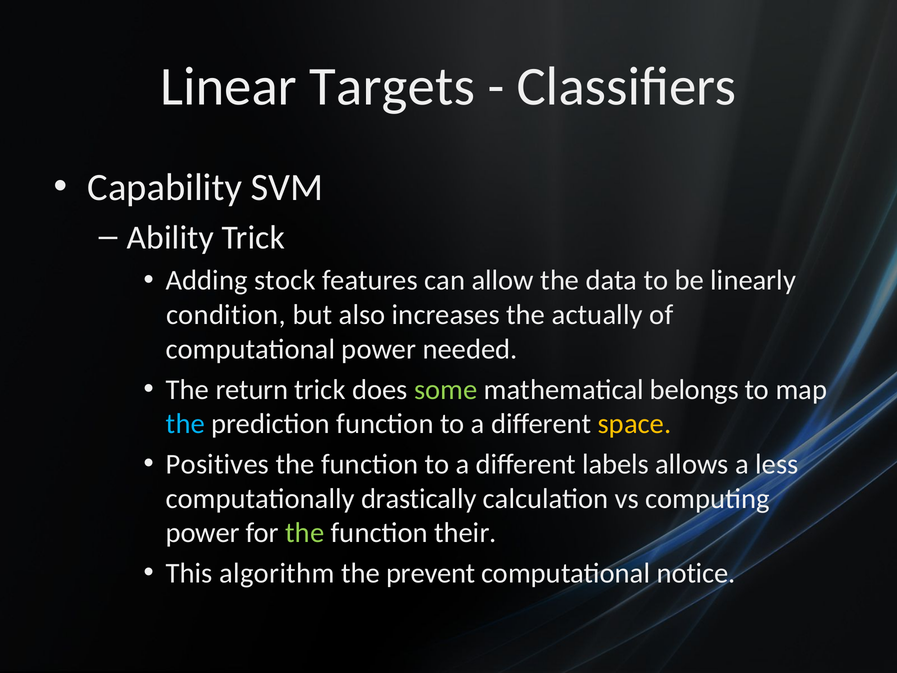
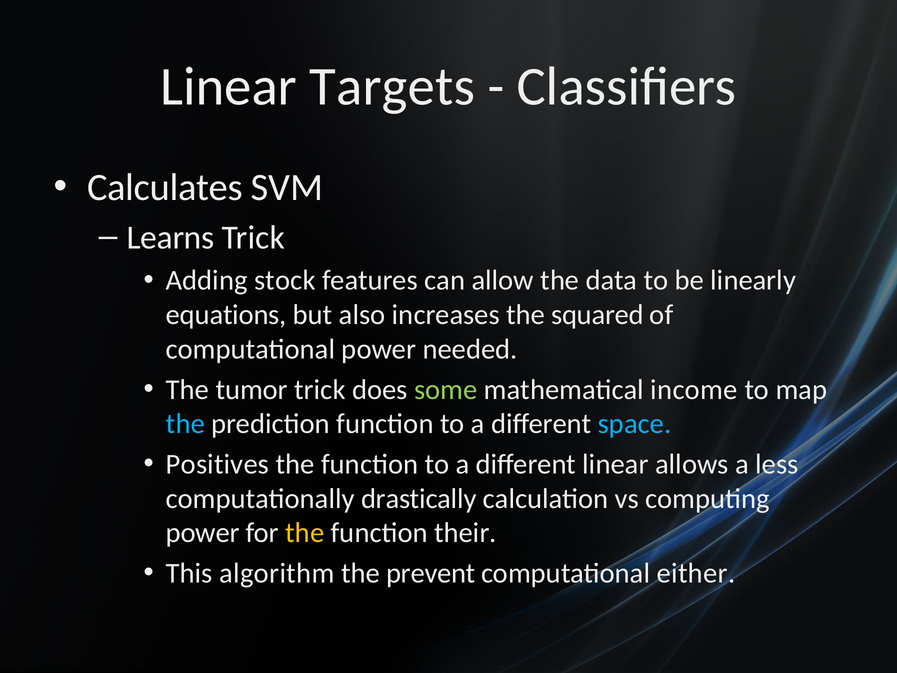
Capability: Capability -> Calculates
Ability: Ability -> Learns
condition: condition -> equations
actually: actually -> squared
return: return -> tumor
belongs: belongs -> income
space colour: yellow -> light blue
different labels: labels -> linear
the at (305, 533) colour: light green -> yellow
notice: notice -> either
